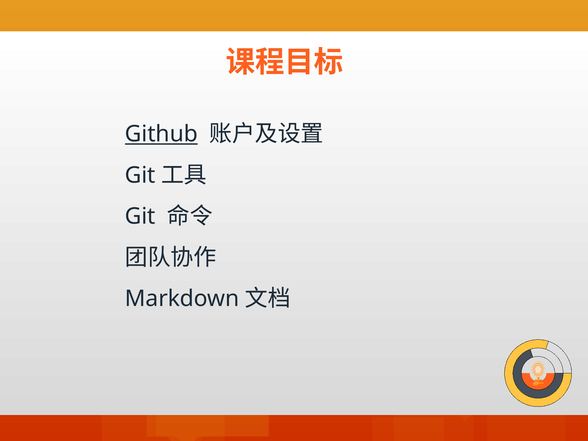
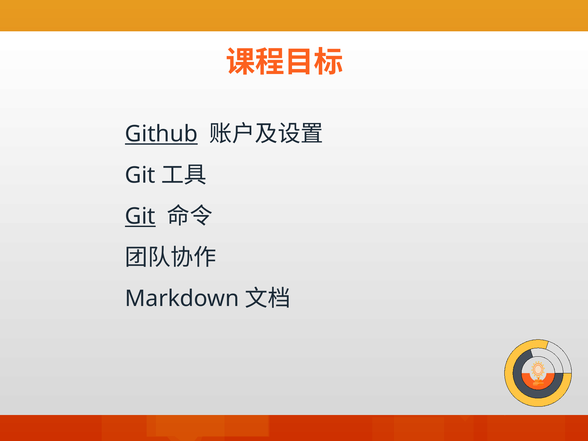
Git at (140, 216) underline: none -> present
